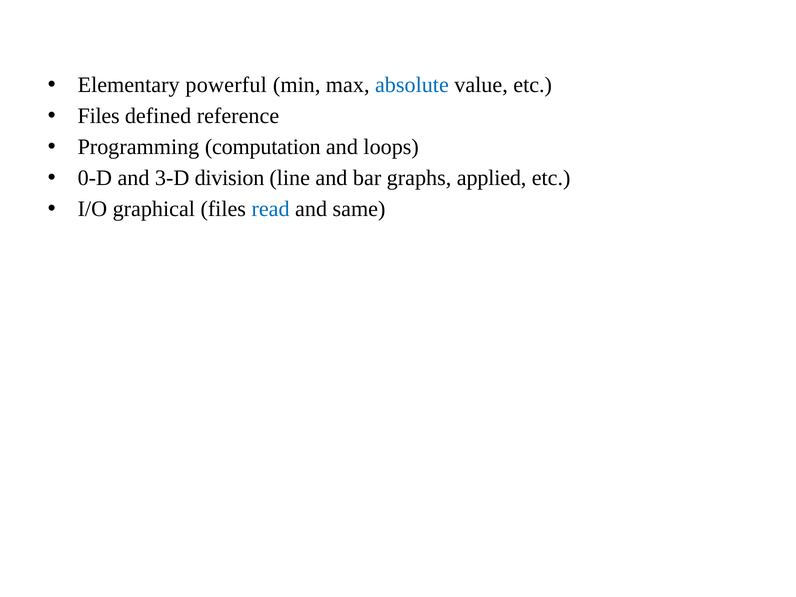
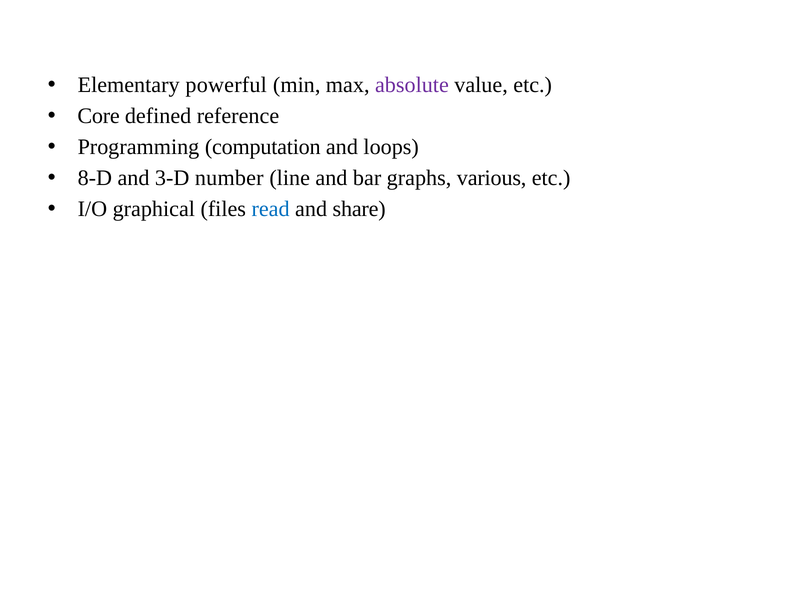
absolute colour: blue -> purple
Files at (99, 116): Files -> Core
0-D: 0-D -> 8-D
division: division -> number
applied: applied -> various
same: same -> share
